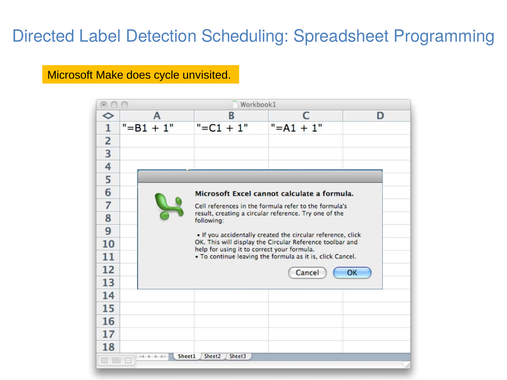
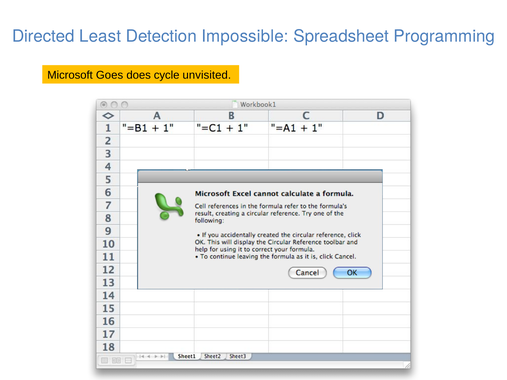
Label: Label -> Least
Scheduling: Scheduling -> Impossible
Make: Make -> Goes
